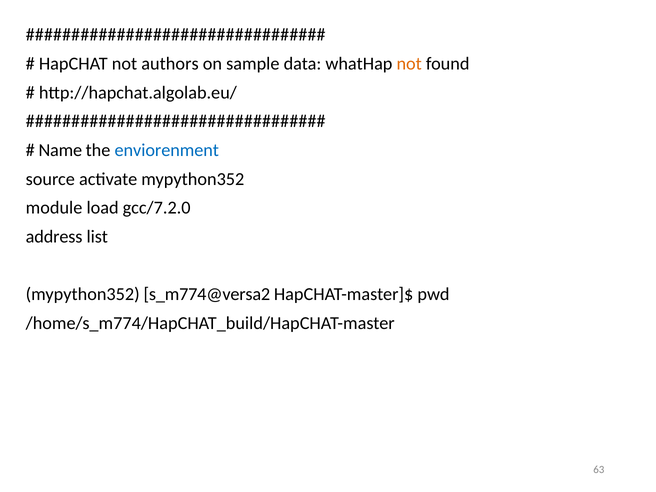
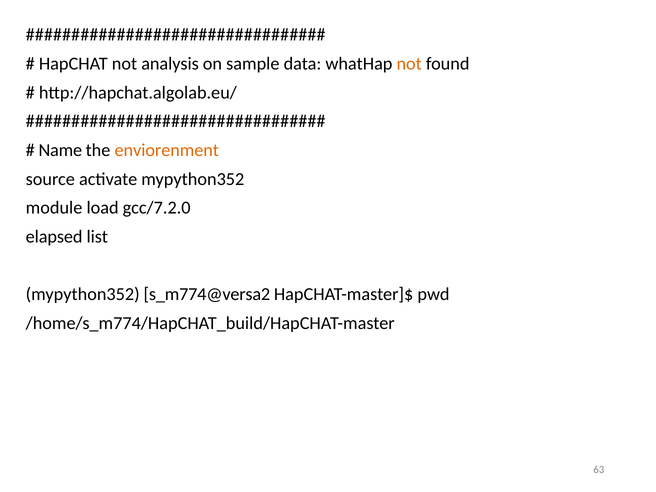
authors: authors -> analysis
enviorenment colour: blue -> orange
address: address -> elapsed
